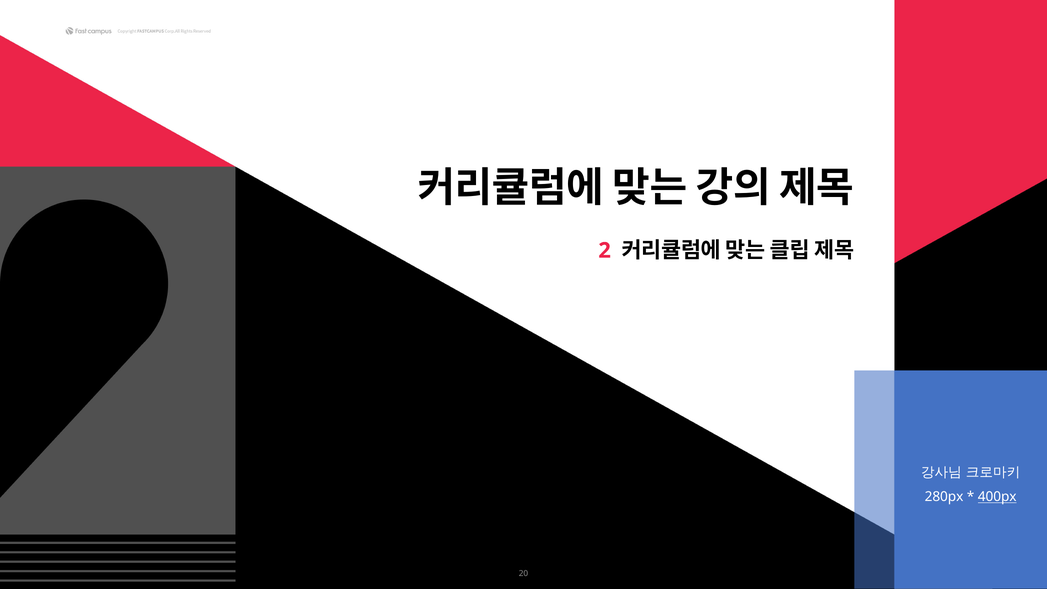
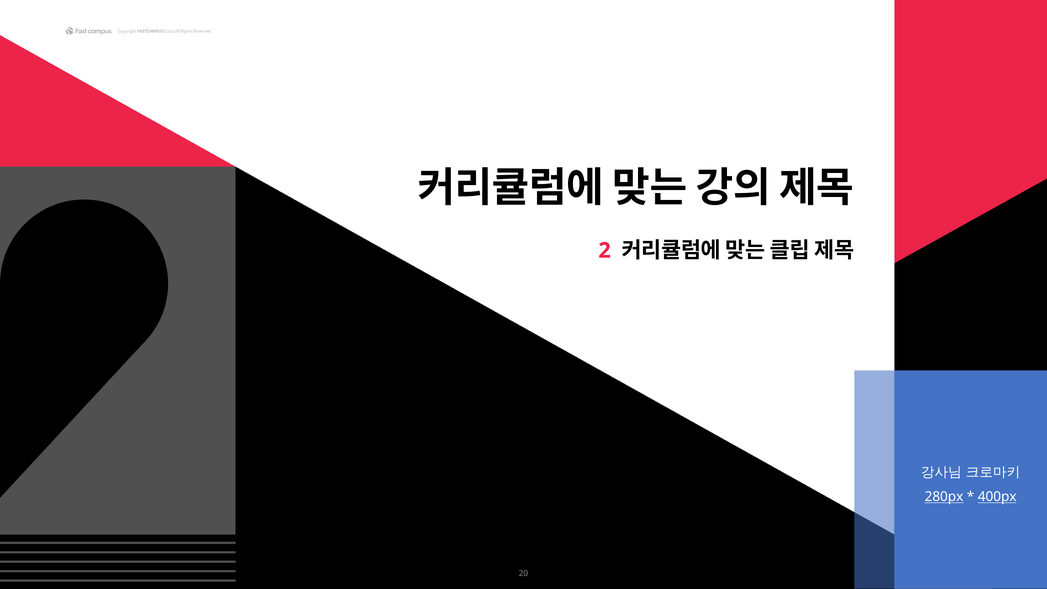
280px underline: none -> present
